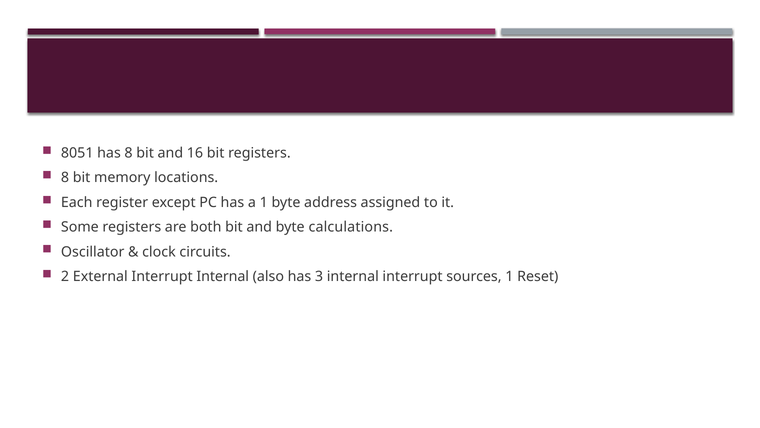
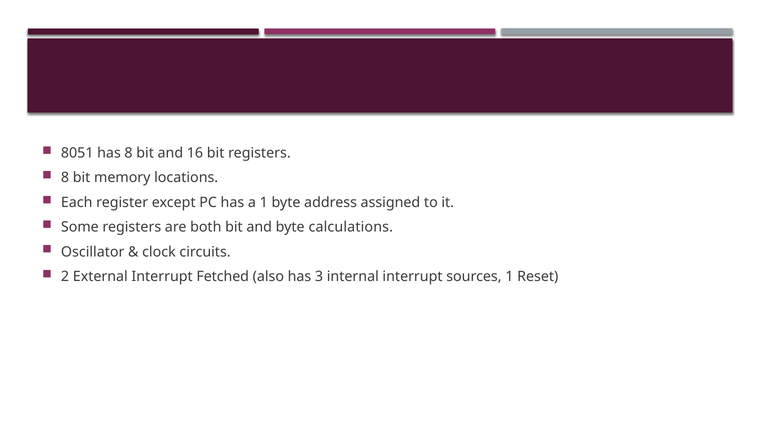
Interrupt Internal: Internal -> Fetched
